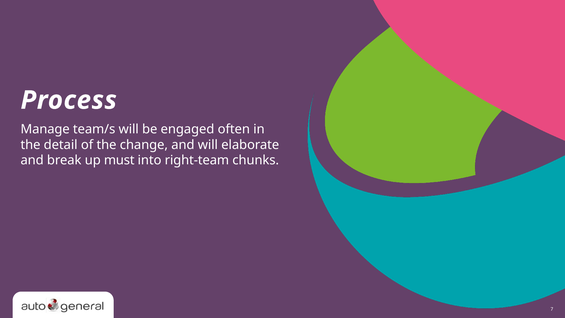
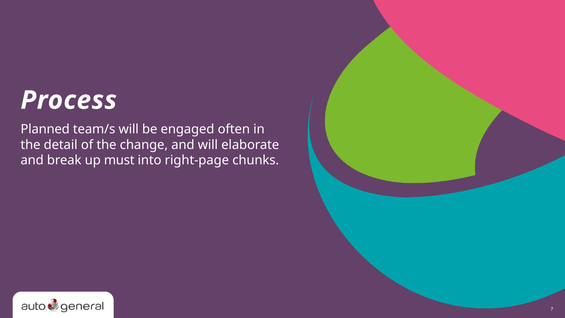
Manage: Manage -> Planned
right-team: right-team -> right-page
